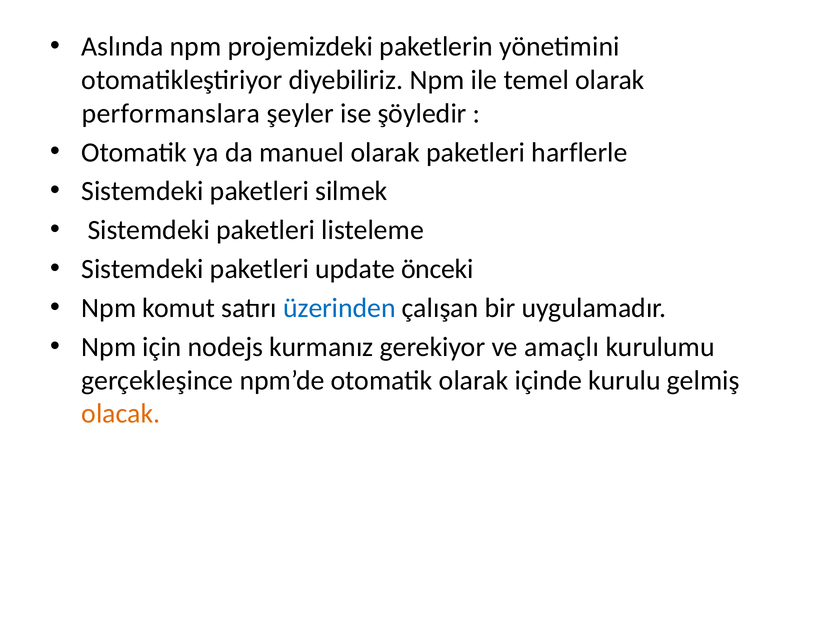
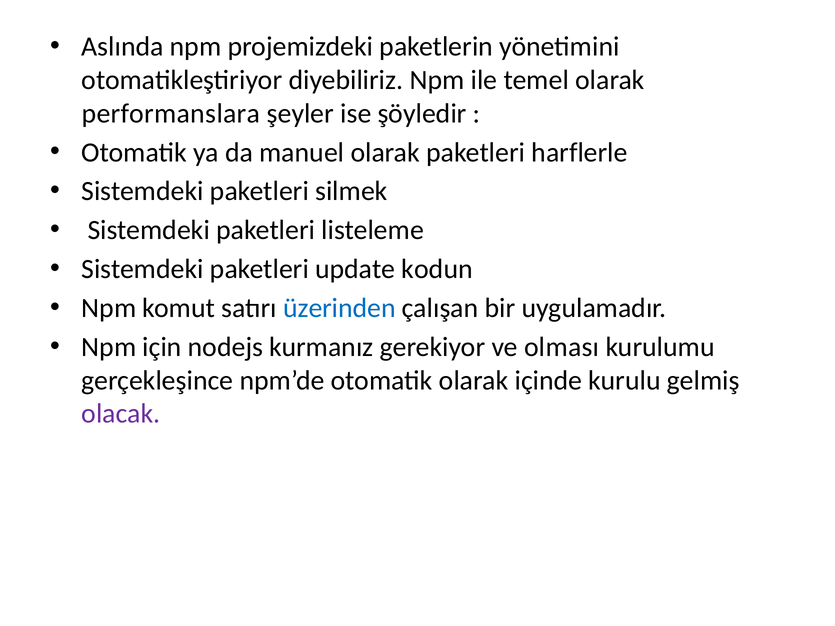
önceki: önceki -> kodun
amaçlı: amaçlı -> olması
olacak colour: orange -> purple
